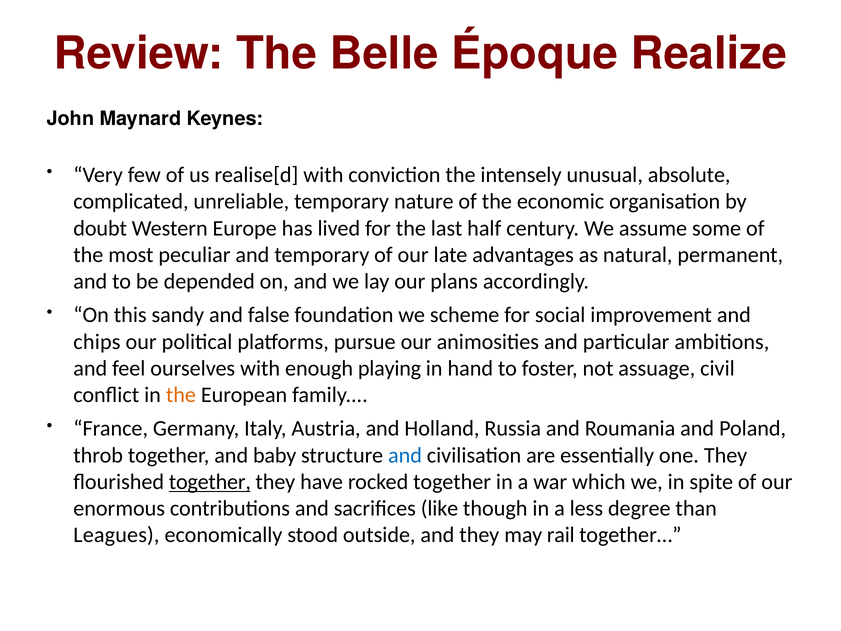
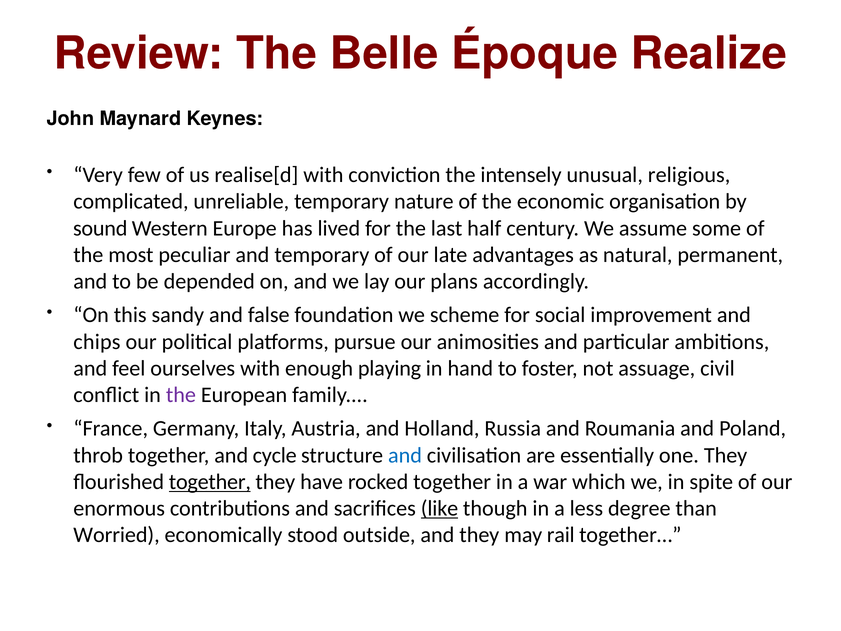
absolute: absolute -> religious
doubt: doubt -> sound
the at (181, 395) colour: orange -> purple
baby: baby -> cycle
like underline: none -> present
Leagues: Leagues -> Worried
